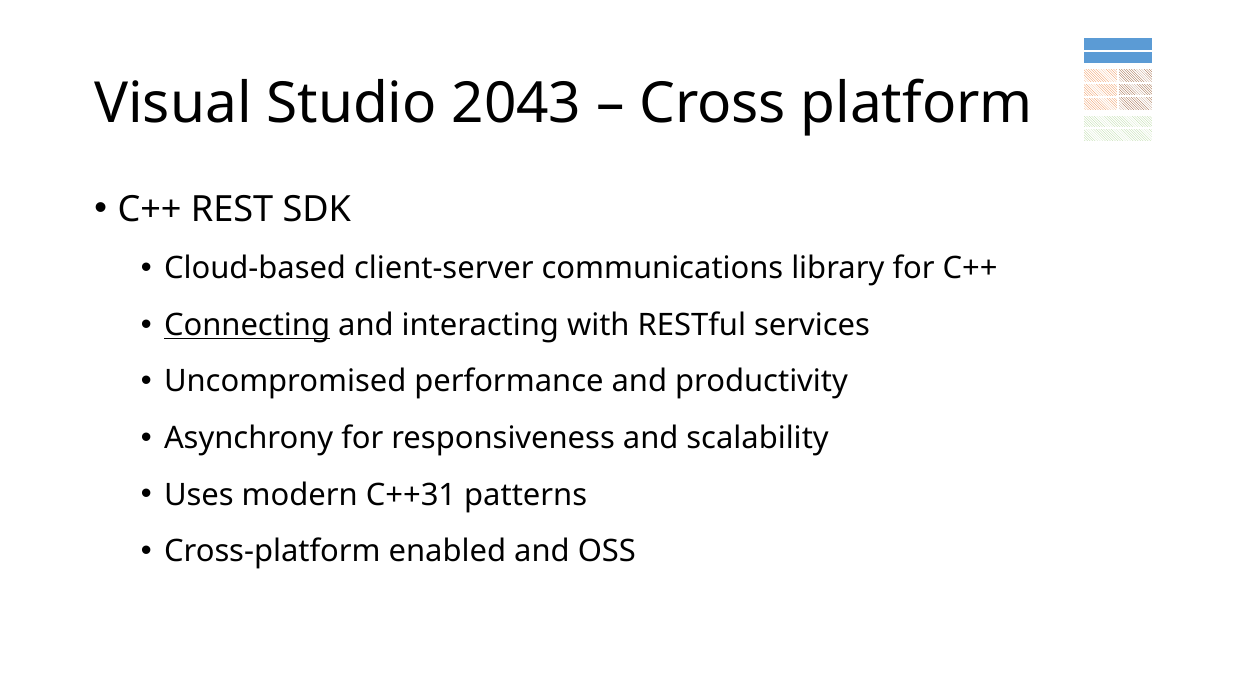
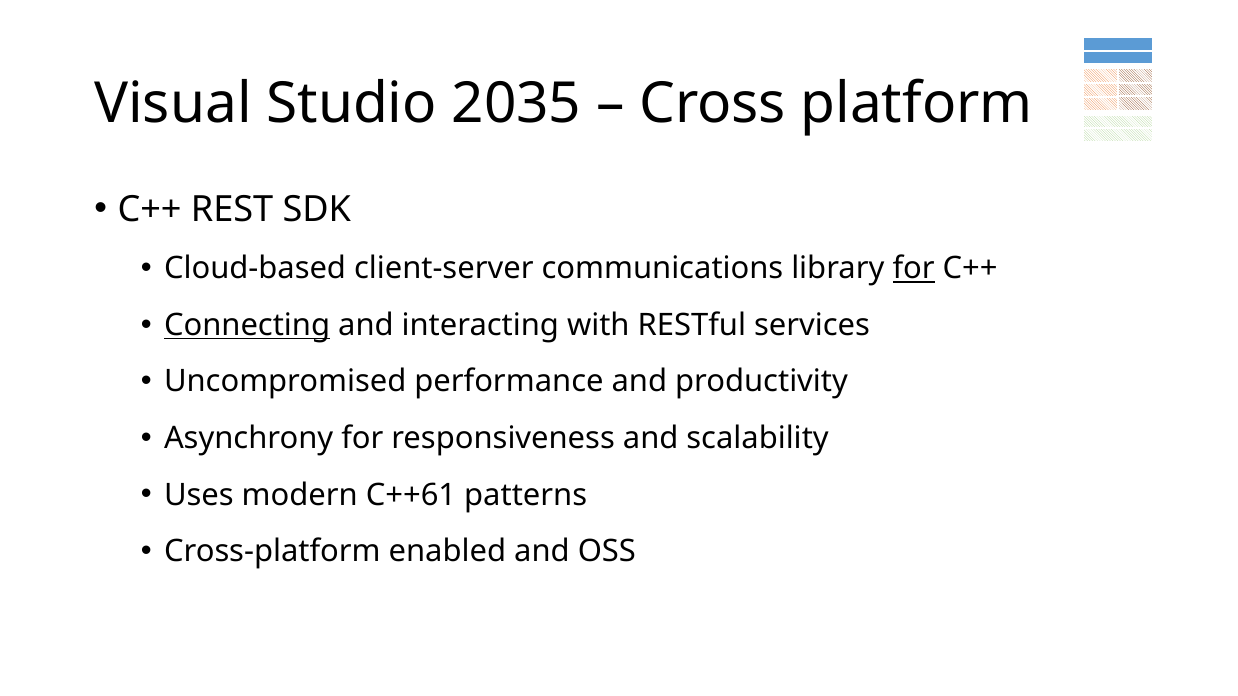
2043: 2043 -> 2035
for at (914, 269) underline: none -> present
C++31: C++31 -> C++61
